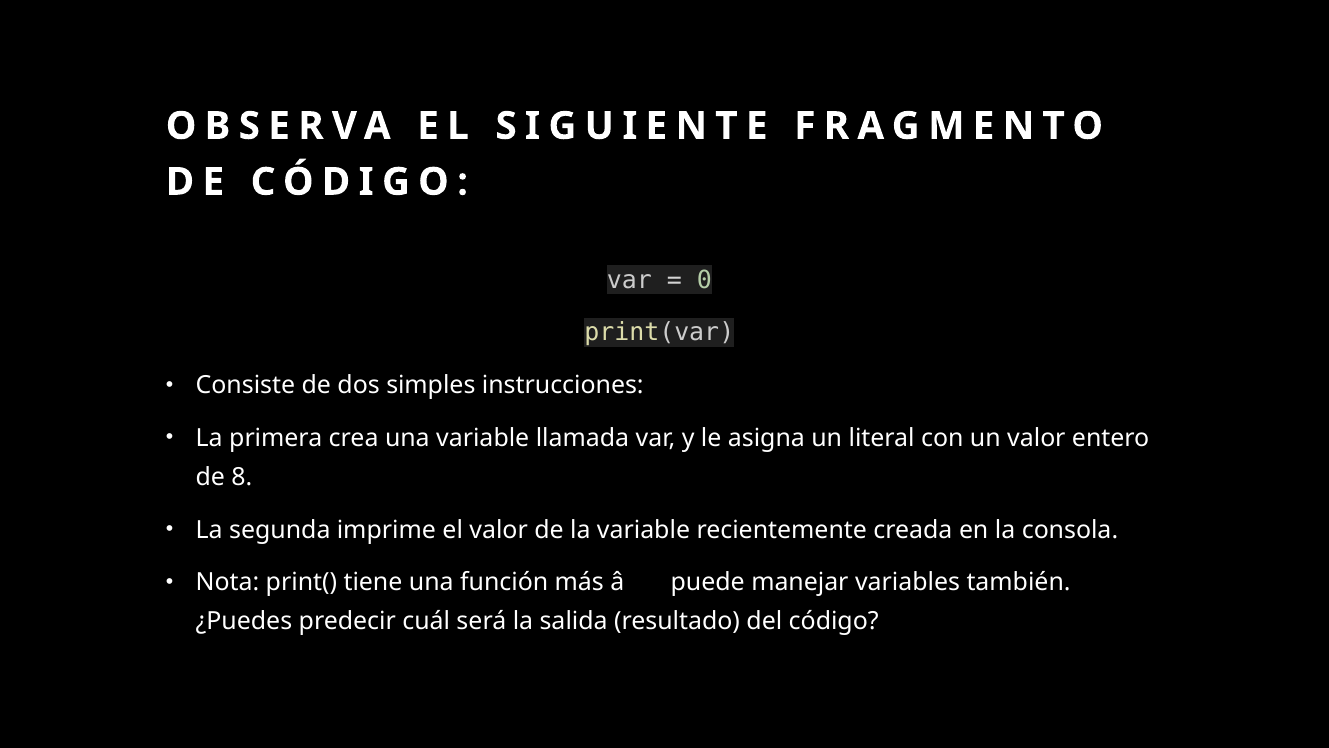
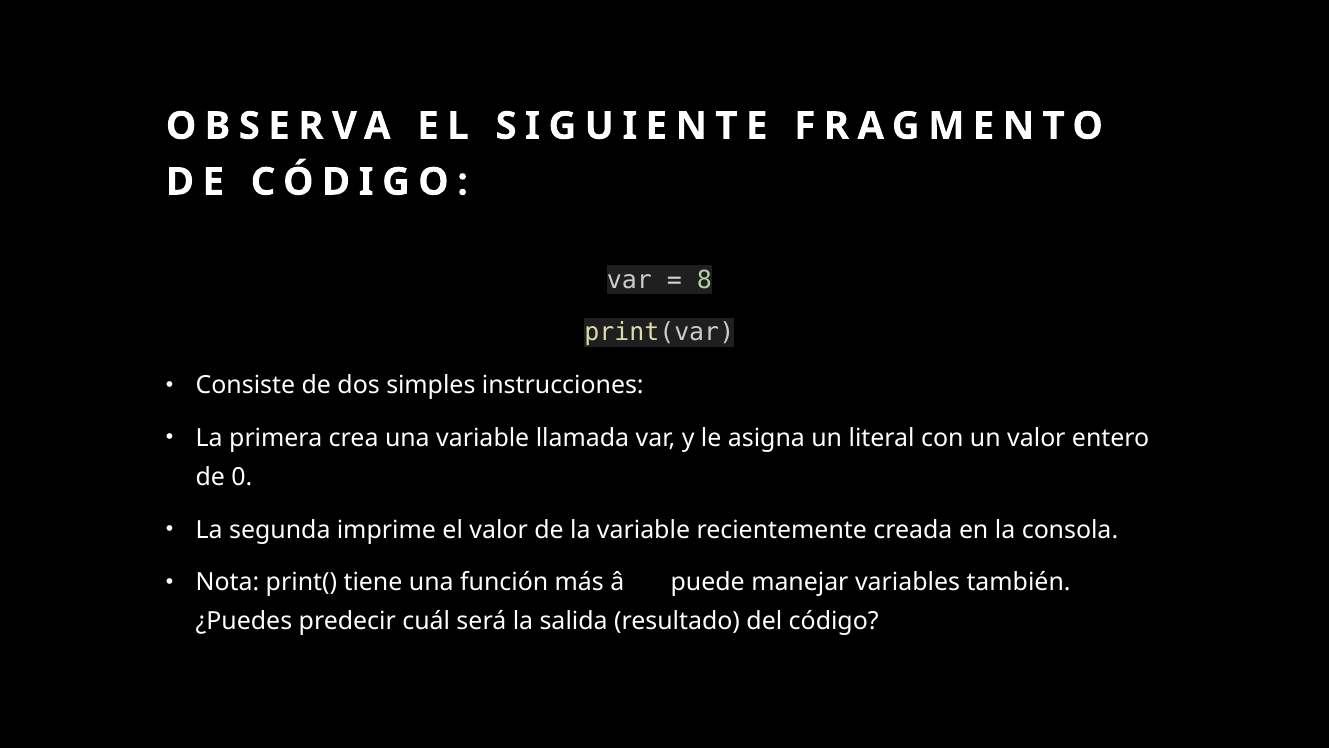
0: 0 -> 8
8: 8 -> 0
